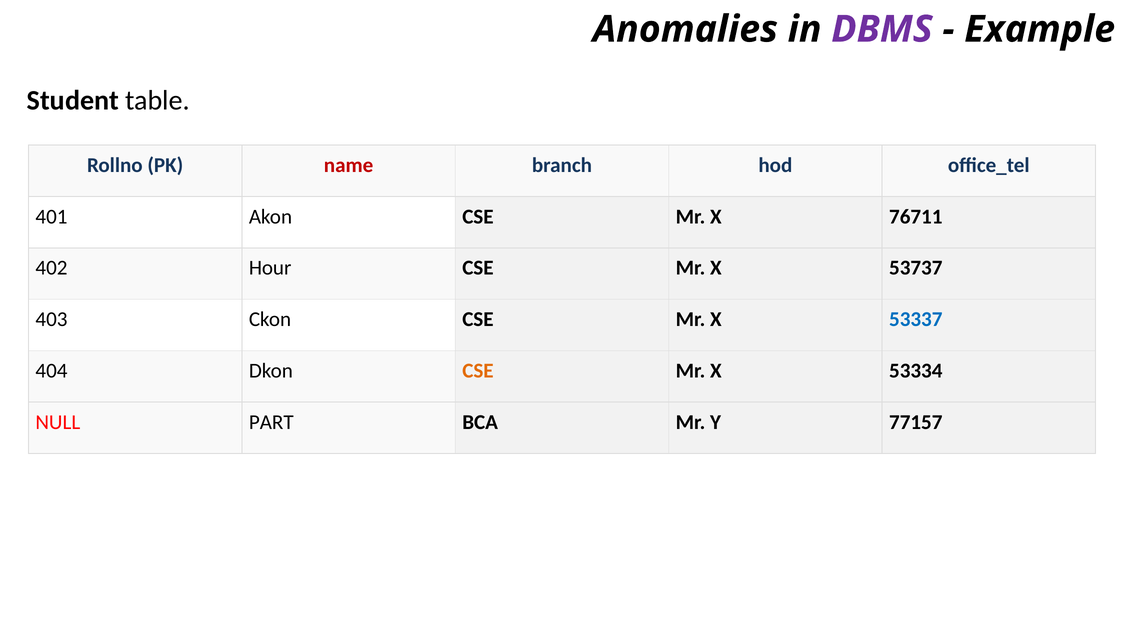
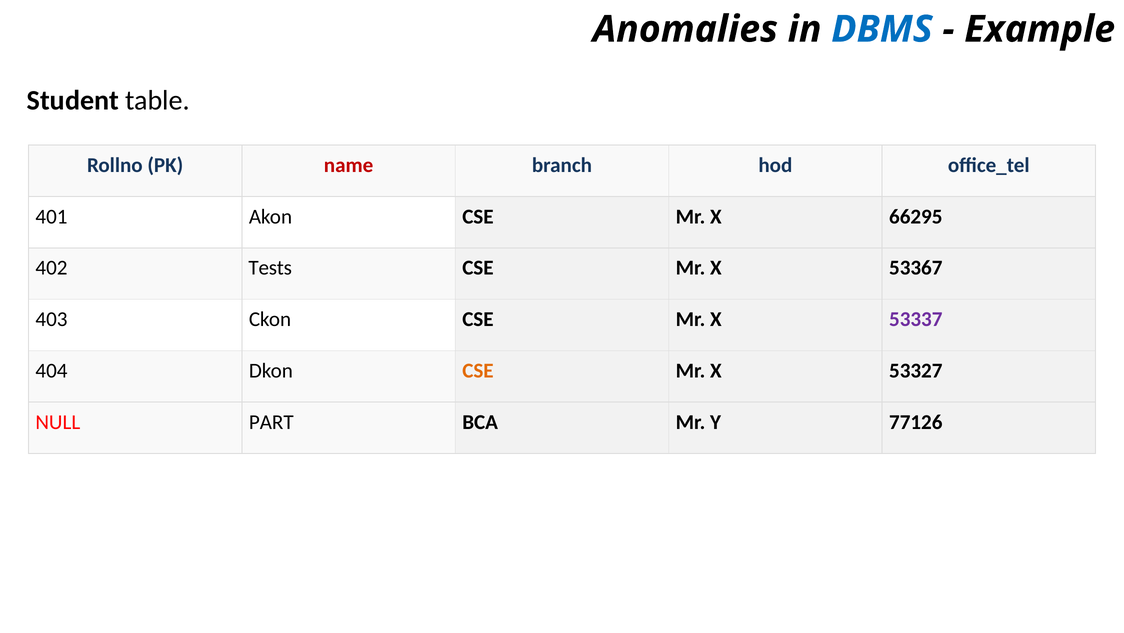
DBMS colour: purple -> blue
76711: 76711 -> 66295
Hour: Hour -> Tests
53737: 53737 -> 53367
53337 colour: blue -> purple
53334: 53334 -> 53327
77157: 77157 -> 77126
